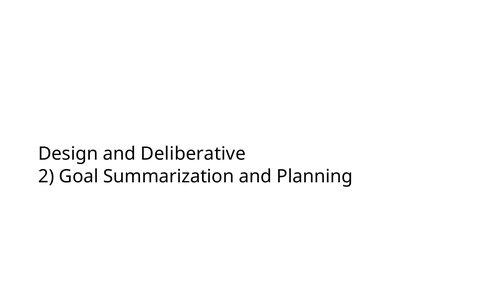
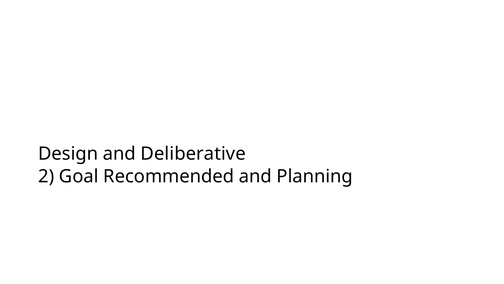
Summarization: Summarization -> Recommended
